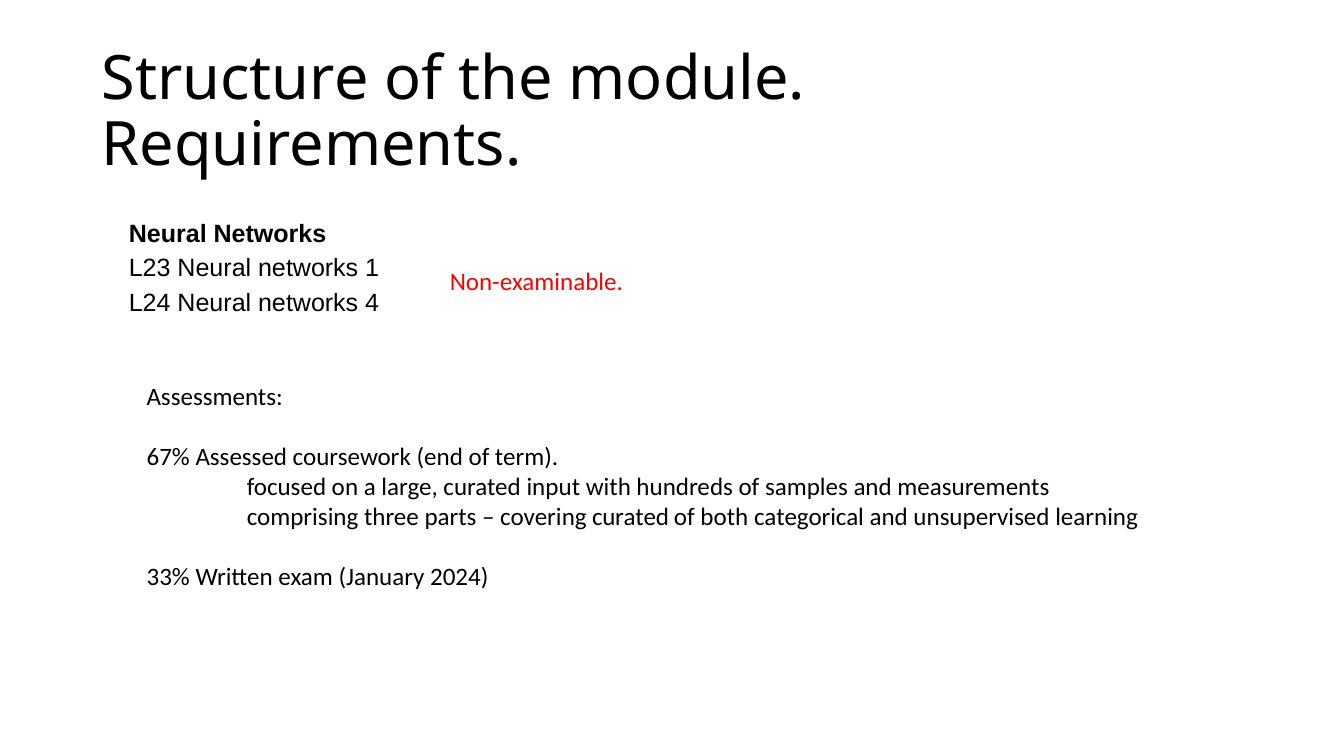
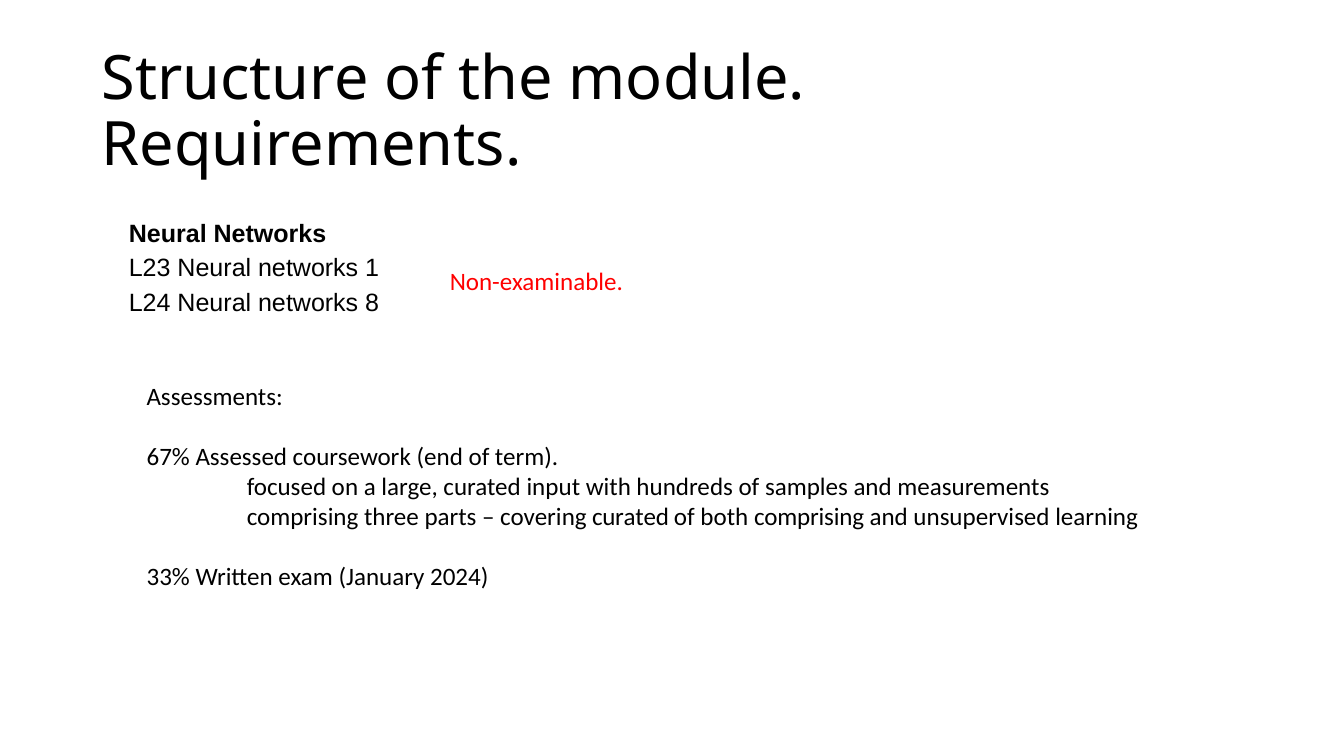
4: 4 -> 8
both categorical: categorical -> comprising
